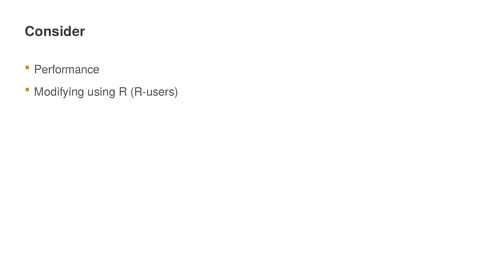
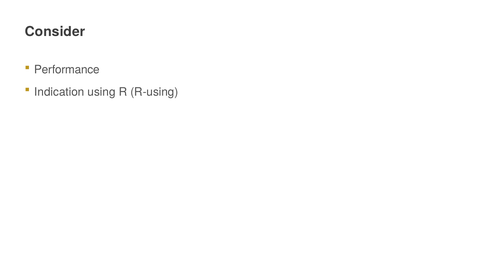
Modifying: Modifying -> Indication
R-users: R-users -> R-using
